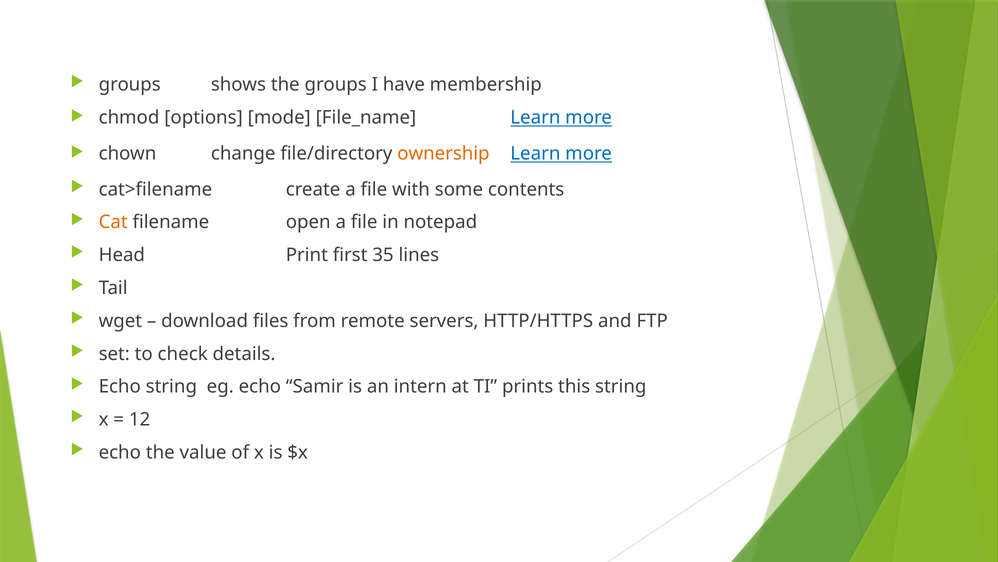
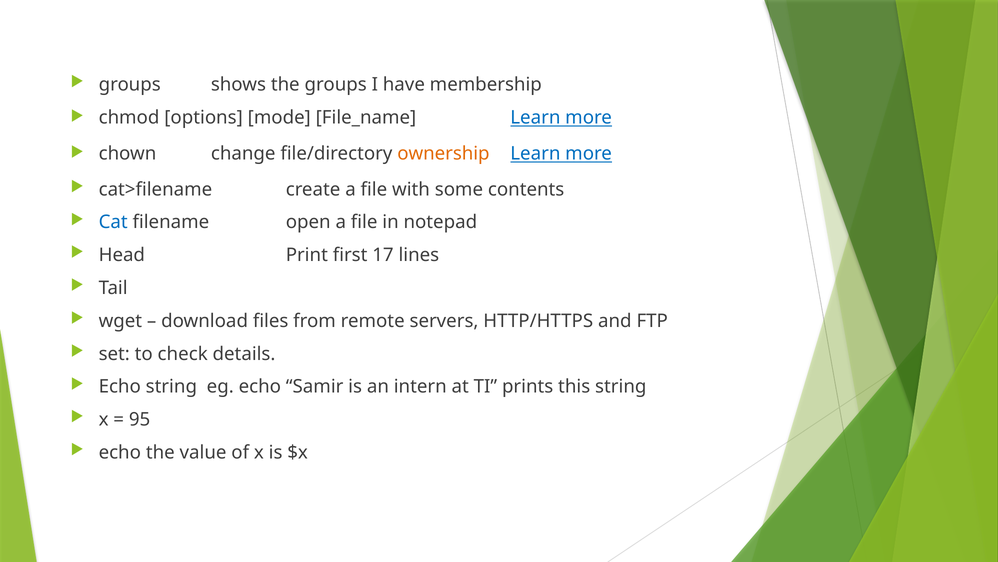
Cat colour: orange -> blue
35: 35 -> 17
12: 12 -> 95
